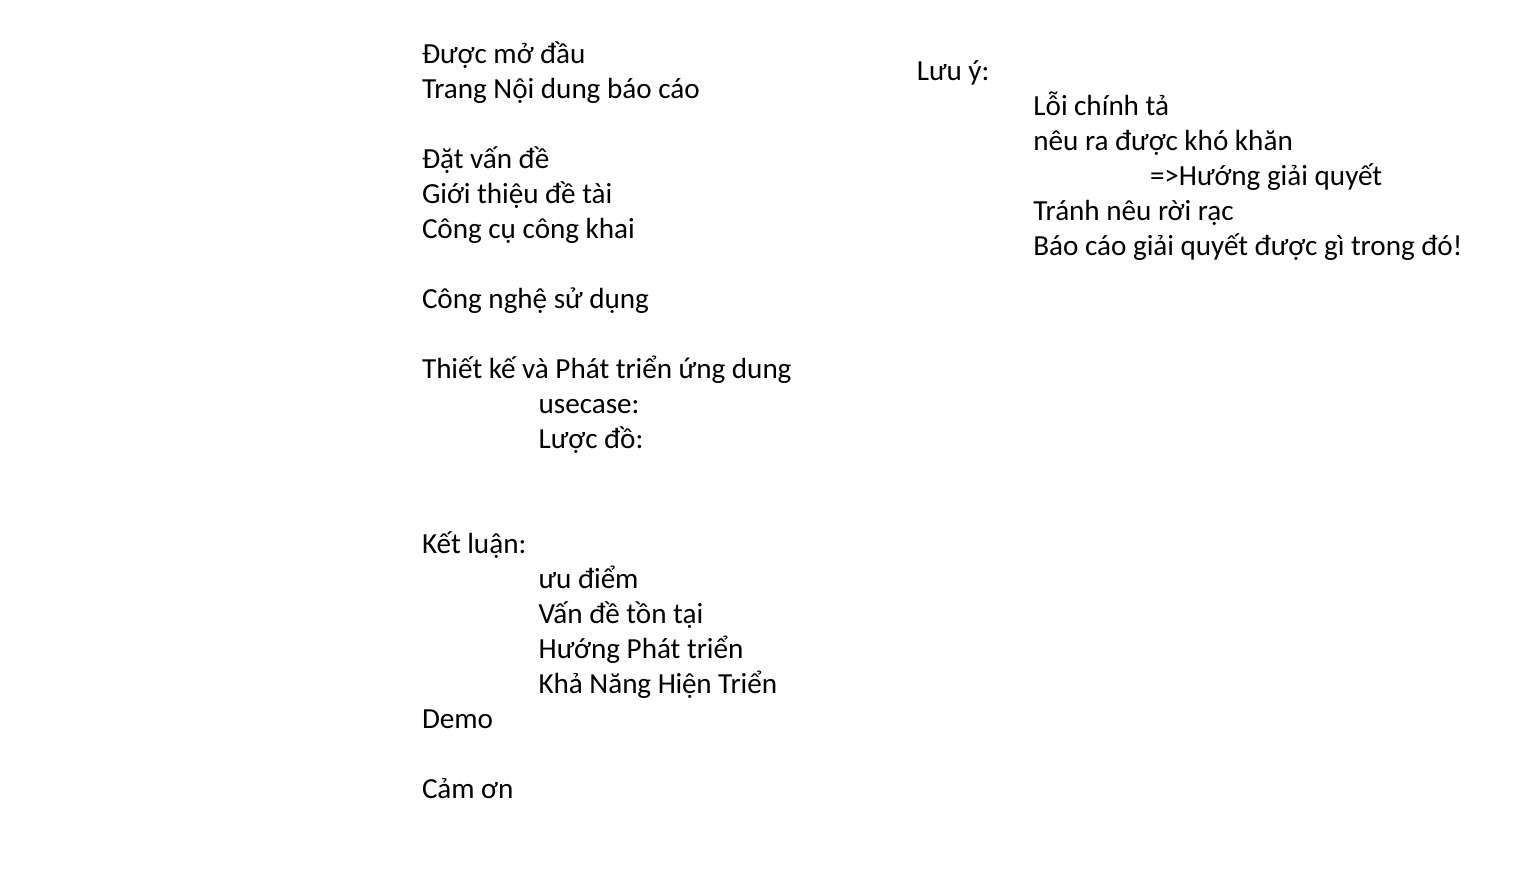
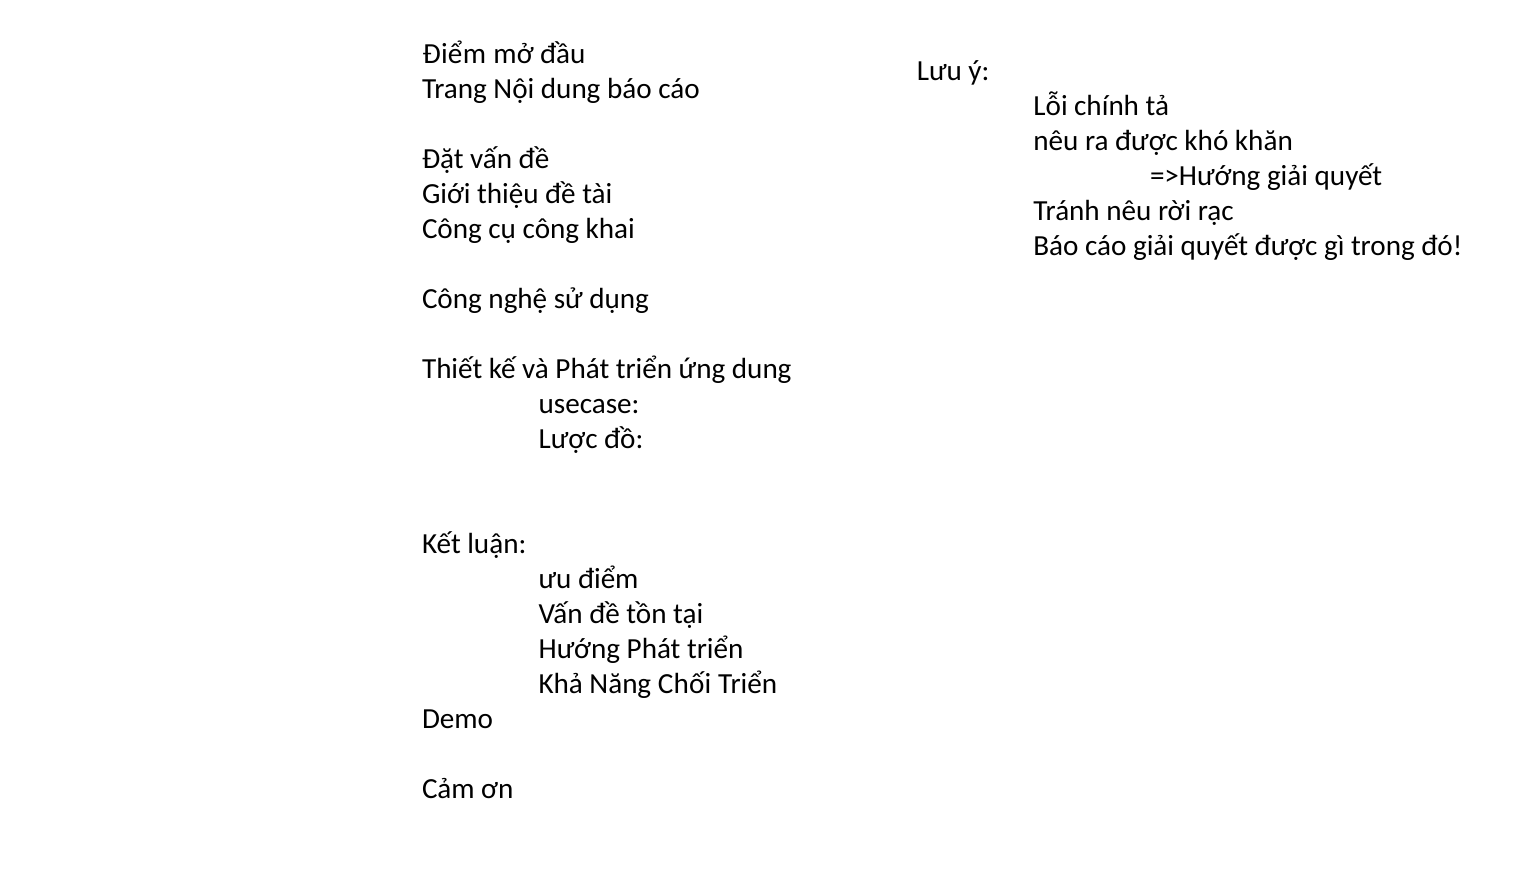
Được at (454, 54): Được -> Điểm
Hiện: Hiện -> Chối
